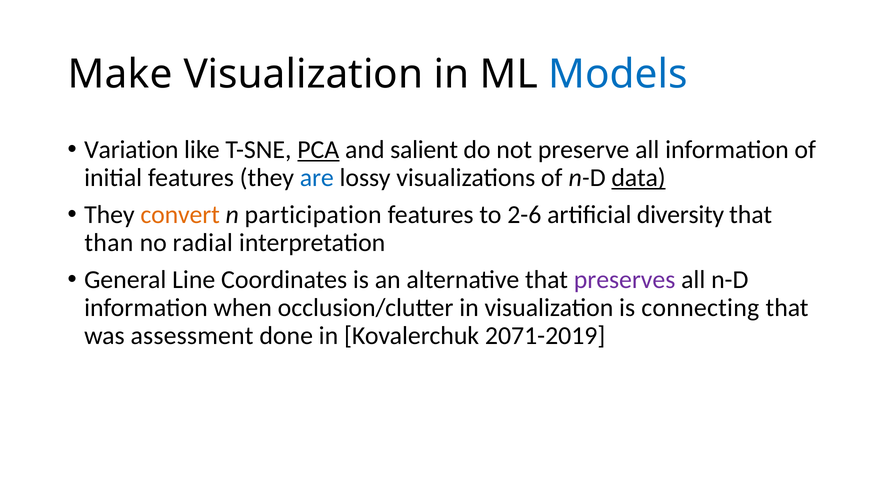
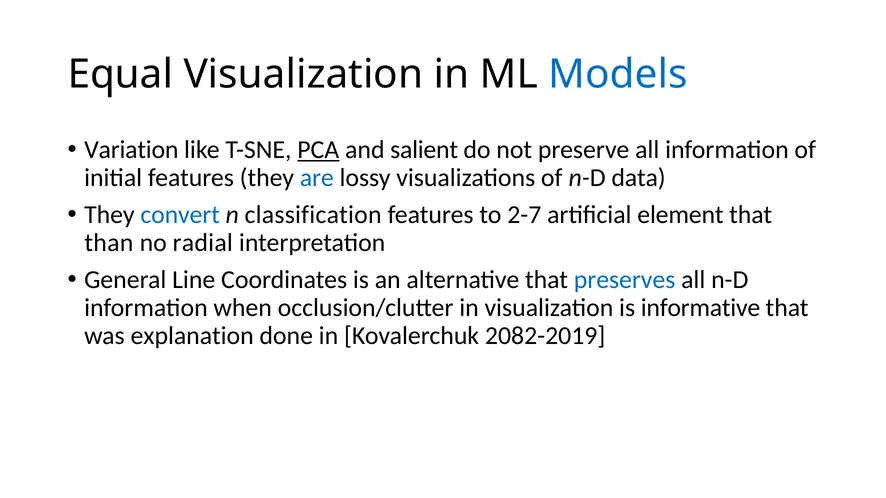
Make: Make -> Equal
data underline: present -> none
convert colour: orange -> blue
participation: participation -> classification
2-6: 2-6 -> 2-7
diversity: diversity -> element
preserves colour: purple -> blue
connecting: connecting -> informative
assessment: assessment -> explanation
2071-2019: 2071-2019 -> 2082-2019
